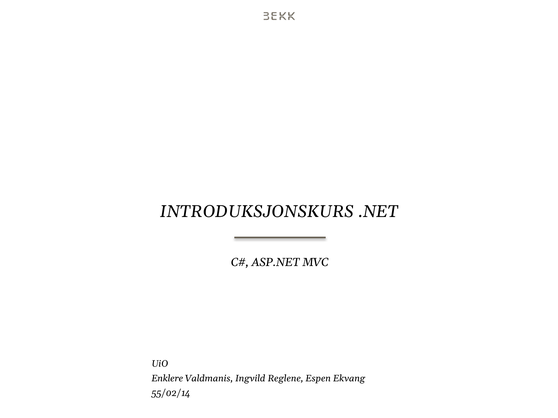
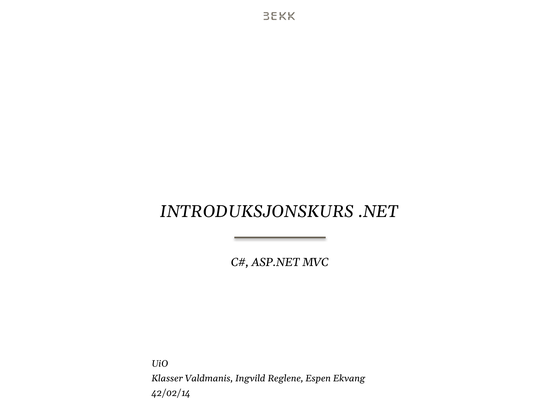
Enklere: Enklere -> Klasser
55/02/14: 55/02/14 -> 42/02/14
